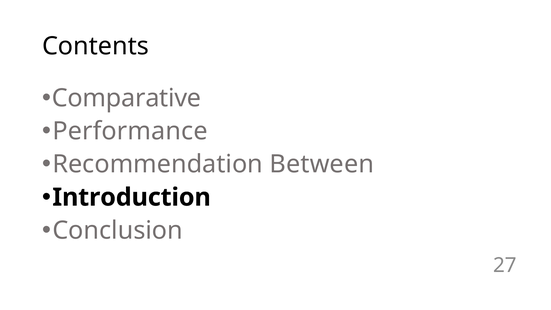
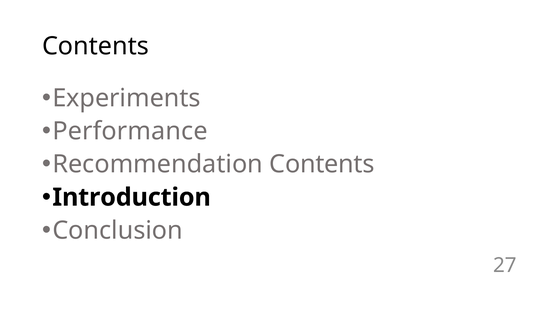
Comparative: Comparative -> Experiments
Recommendation Between: Between -> Contents
